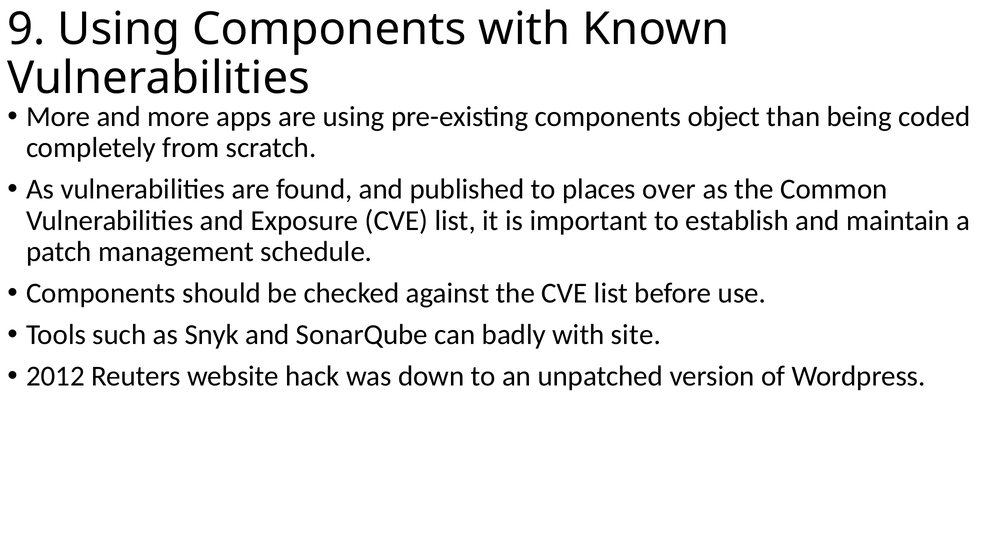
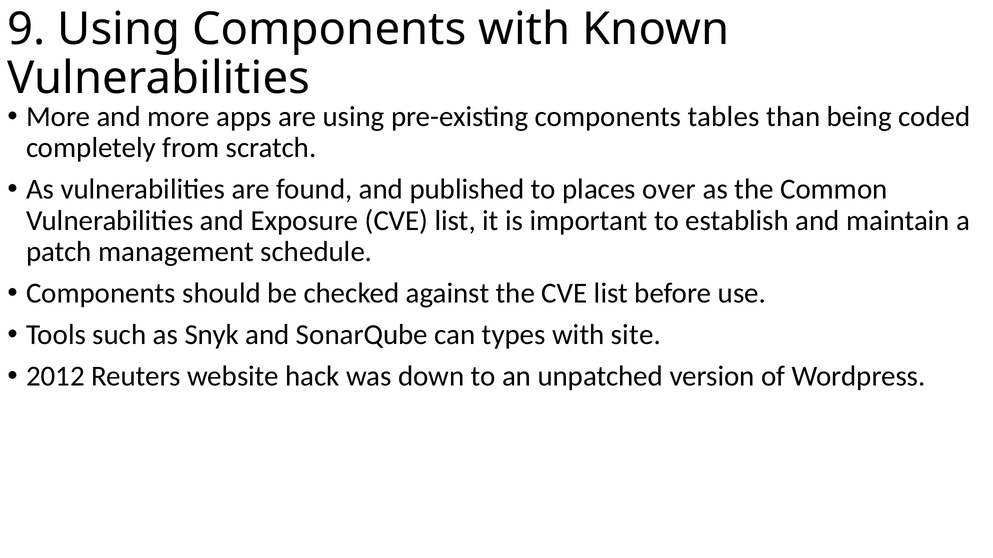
object: object -> tables
badly: badly -> types
